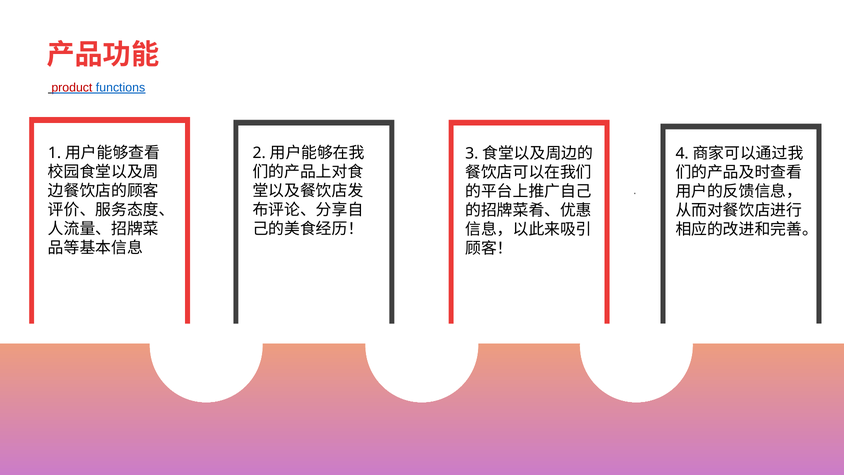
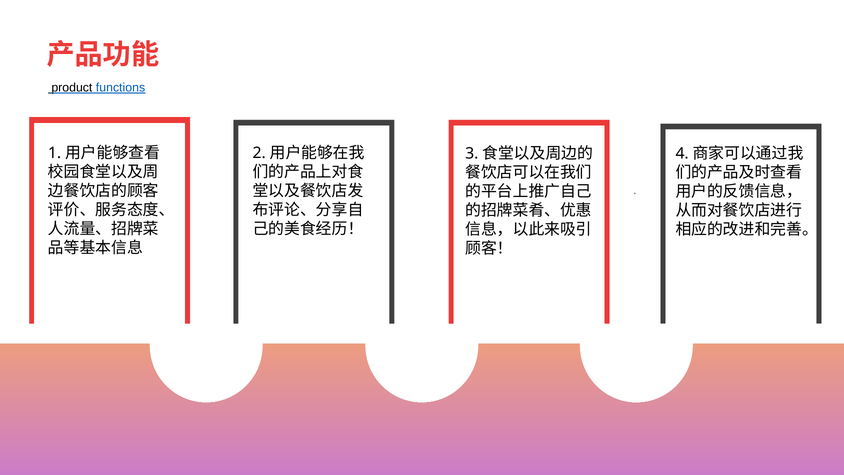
product colour: red -> black
